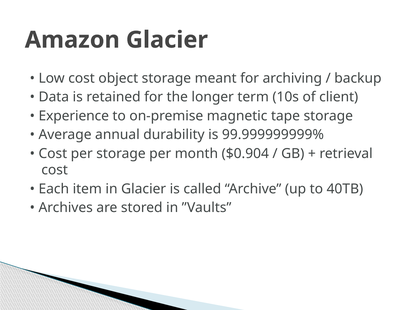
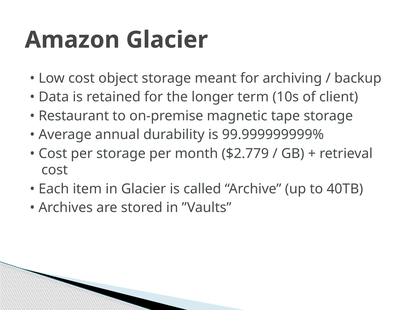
Experience: Experience -> Restaurant
$0.904: $0.904 -> $2.779
